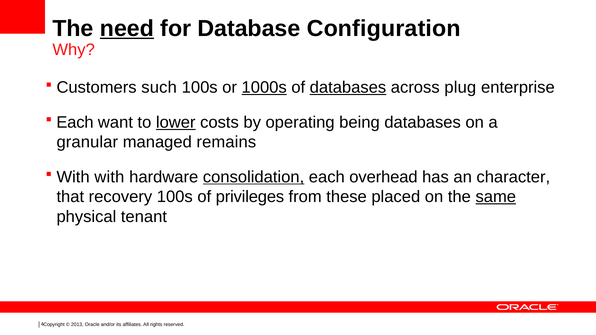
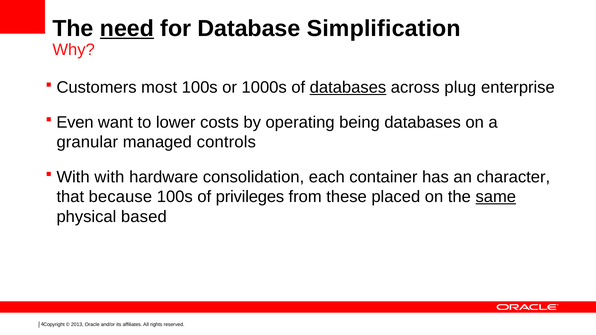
Configuration: Configuration -> Simplification
such: such -> most
1000s underline: present -> none
Each at (75, 122): Each -> Even
lower underline: present -> none
remains: remains -> controls
consolidation underline: present -> none
overhead: overhead -> container
recovery: recovery -> because
tenant: tenant -> based
